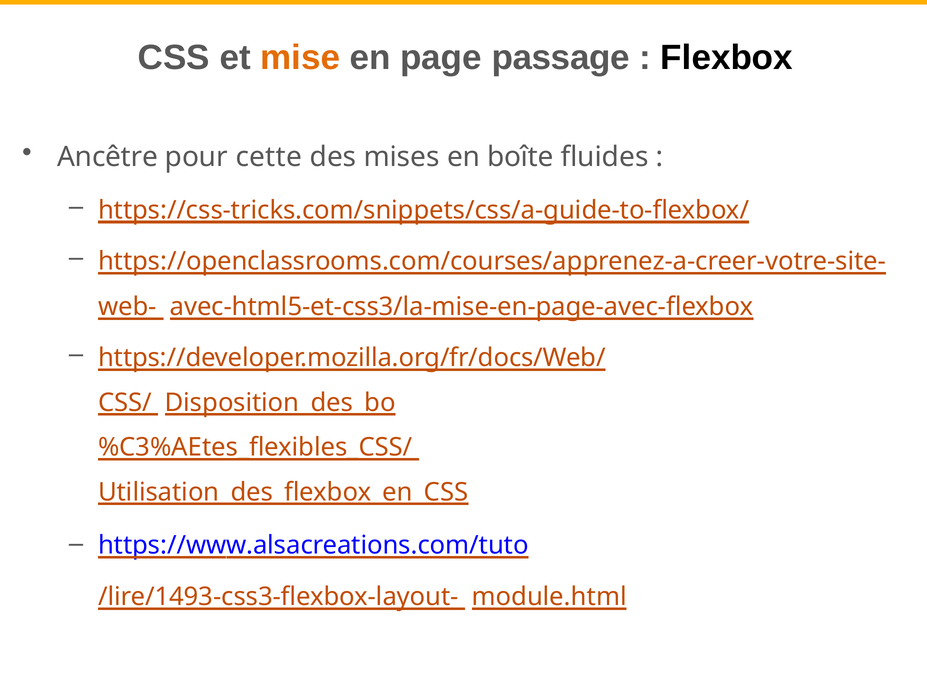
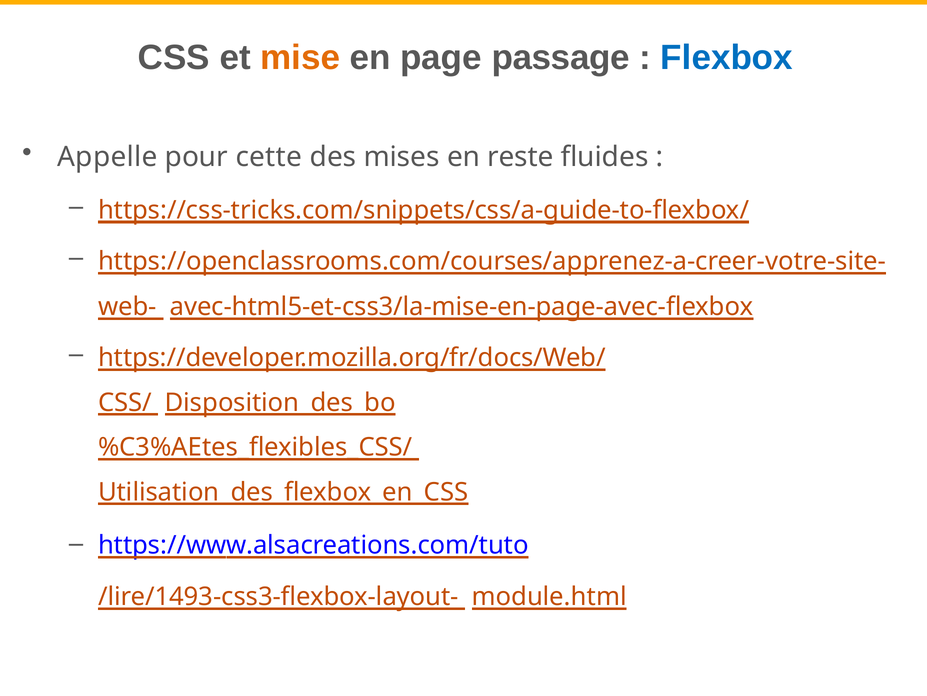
Flexbox colour: black -> blue
Ancêtre: Ancêtre -> Appelle
boîte: boîte -> reste
